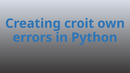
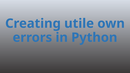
croit: croit -> utile
